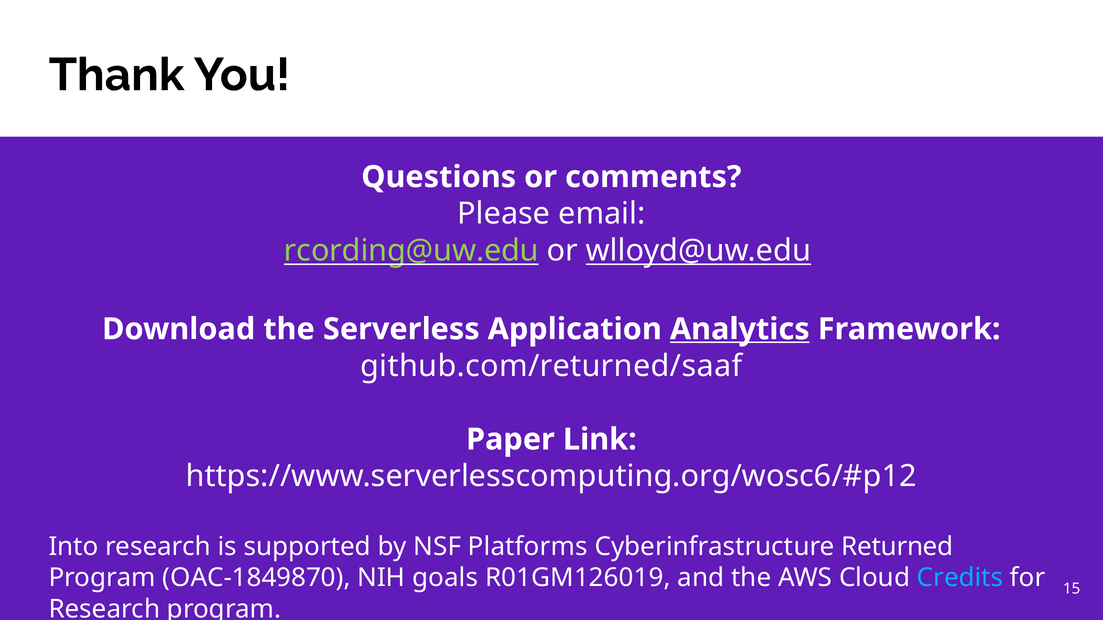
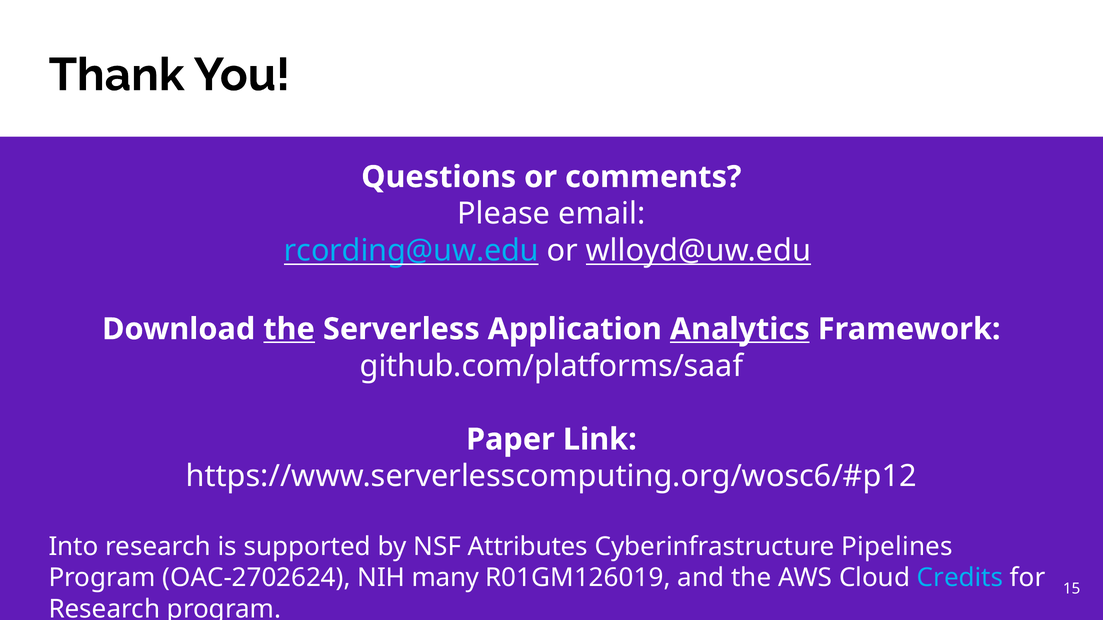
rcording@uw.edu colour: light green -> light blue
the at (289, 329) underline: none -> present
github.com/returned/saaf: github.com/returned/saaf -> github.com/platforms/saaf
Platforms: Platforms -> Attributes
Returned: Returned -> Pipelines
OAC-1849870: OAC-1849870 -> OAC-2702624
goals: goals -> many
